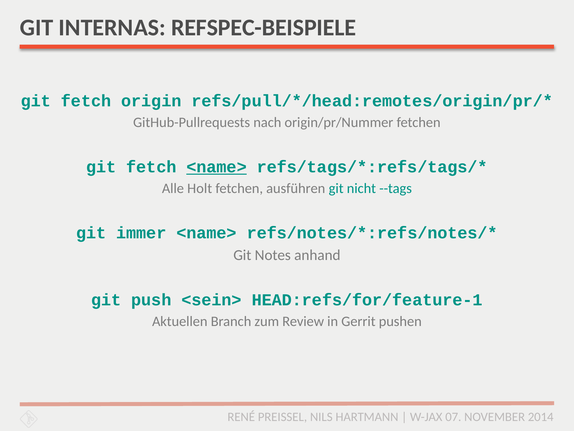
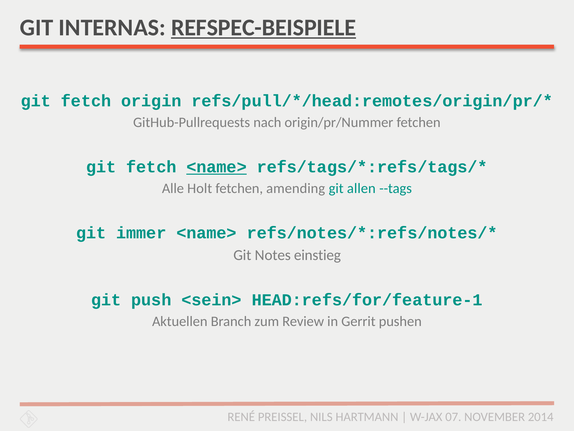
REFSPEC-BEISPIELE underline: none -> present
ausführen: ausführen -> amending
nicht: nicht -> allen
anhand: anhand -> einstieg
